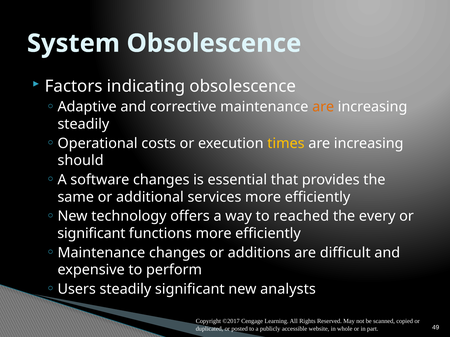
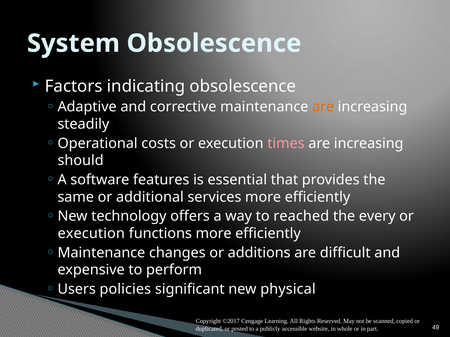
times colour: yellow -> pink
software changes: changes -> features
significant at (91, 234): significant -> execution
Users steadily: steadily -> policies
analysts: analysts -> physical
